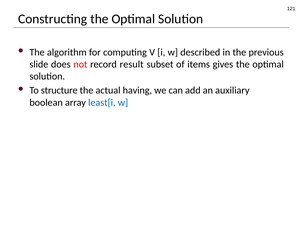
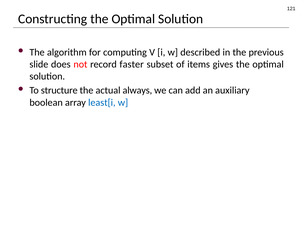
result: result -> faster
having: having -> always
